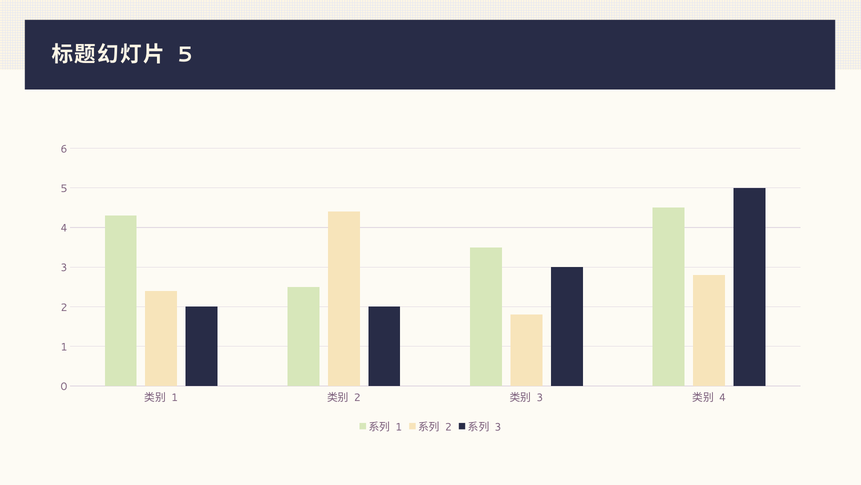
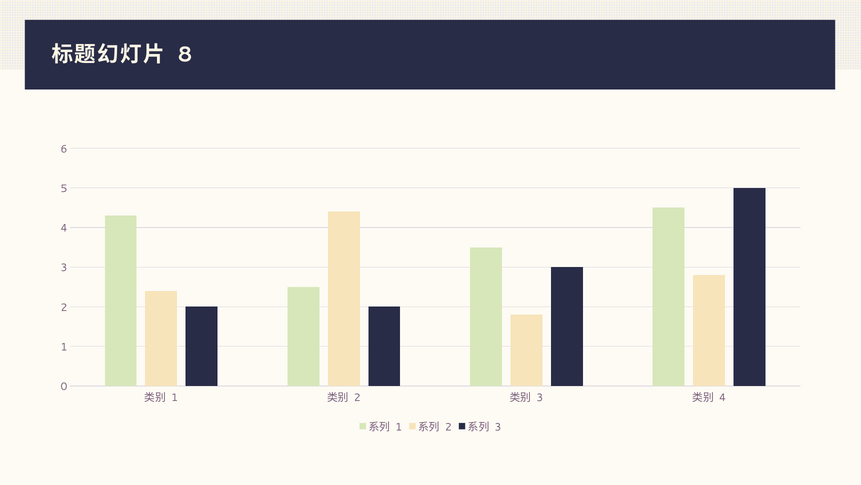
5 at (185, 55): 5 -> 8
